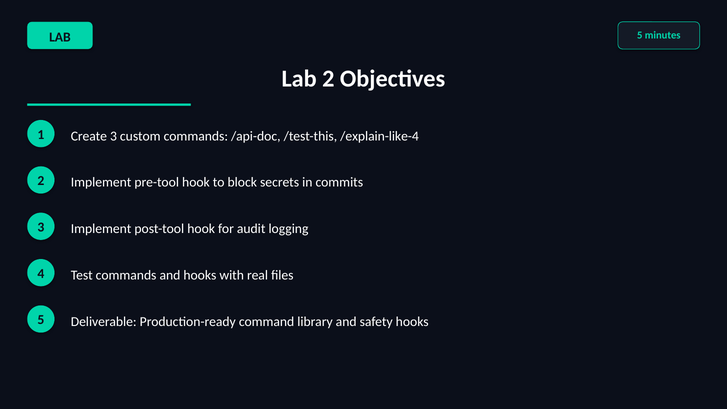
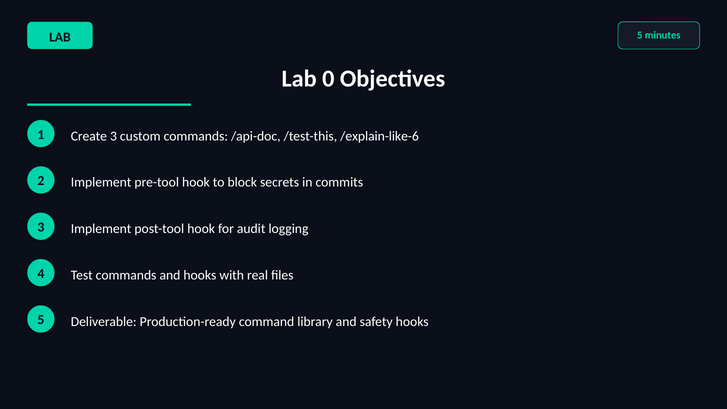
Lab 2: 2 -> 0
/explain-like-4: /explain-like-4 -> /explain-like-6
